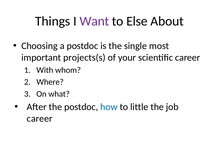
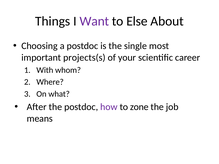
how colour: blue -> purple
little: little -> zone
career at (40, 119): career -> means
